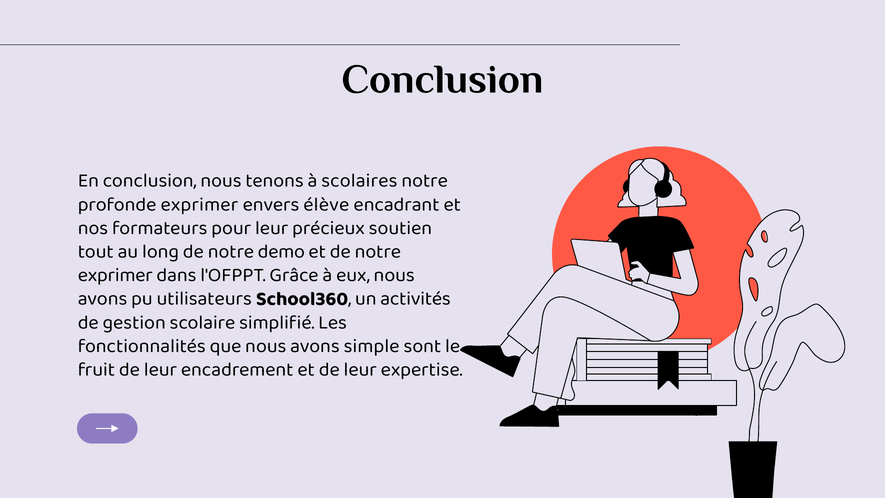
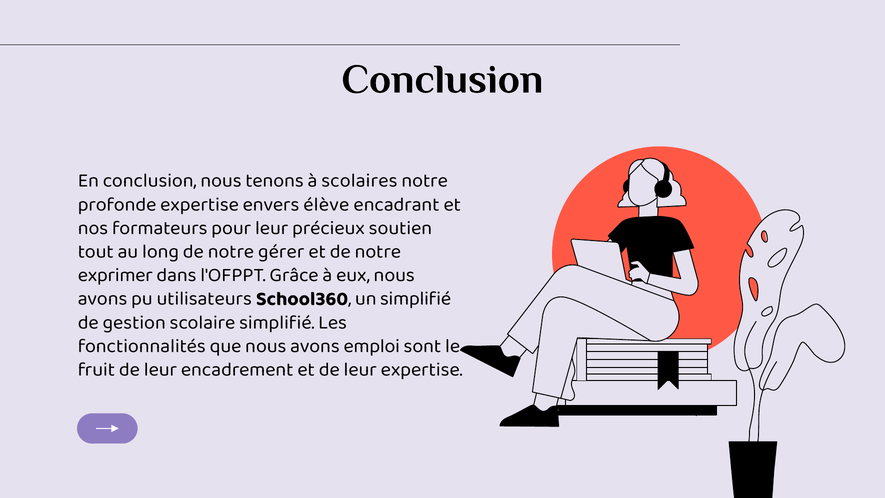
profonde exprimer: exprimer -> expertise
demo: demo -> gérer
un activités: activités -> simplifié
simple: simple -> emploi
